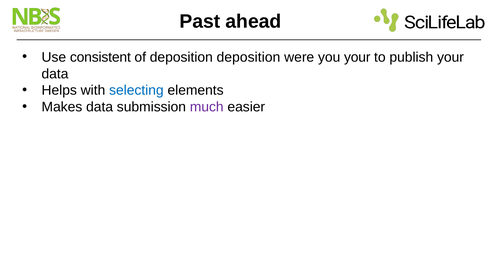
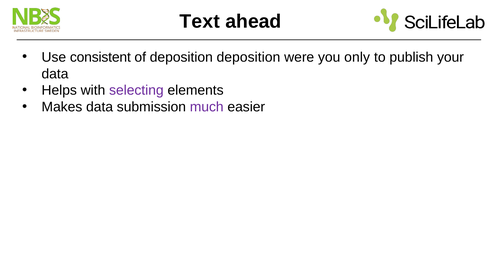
Past: Past -> Text
you your: your -> only
selecting colour: blue -> purple
